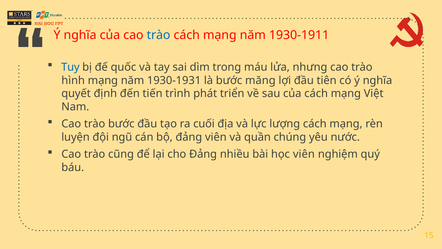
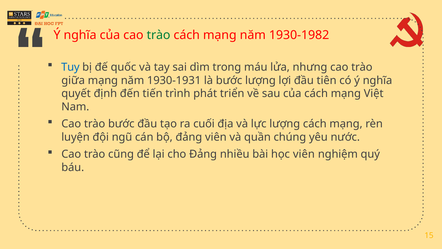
trào at (159, 35) colour: blue -> green
1930-1911: 1930-1911 -> 1930-1982
hình: hình -> giữa
bước măng: măng -> lượng
